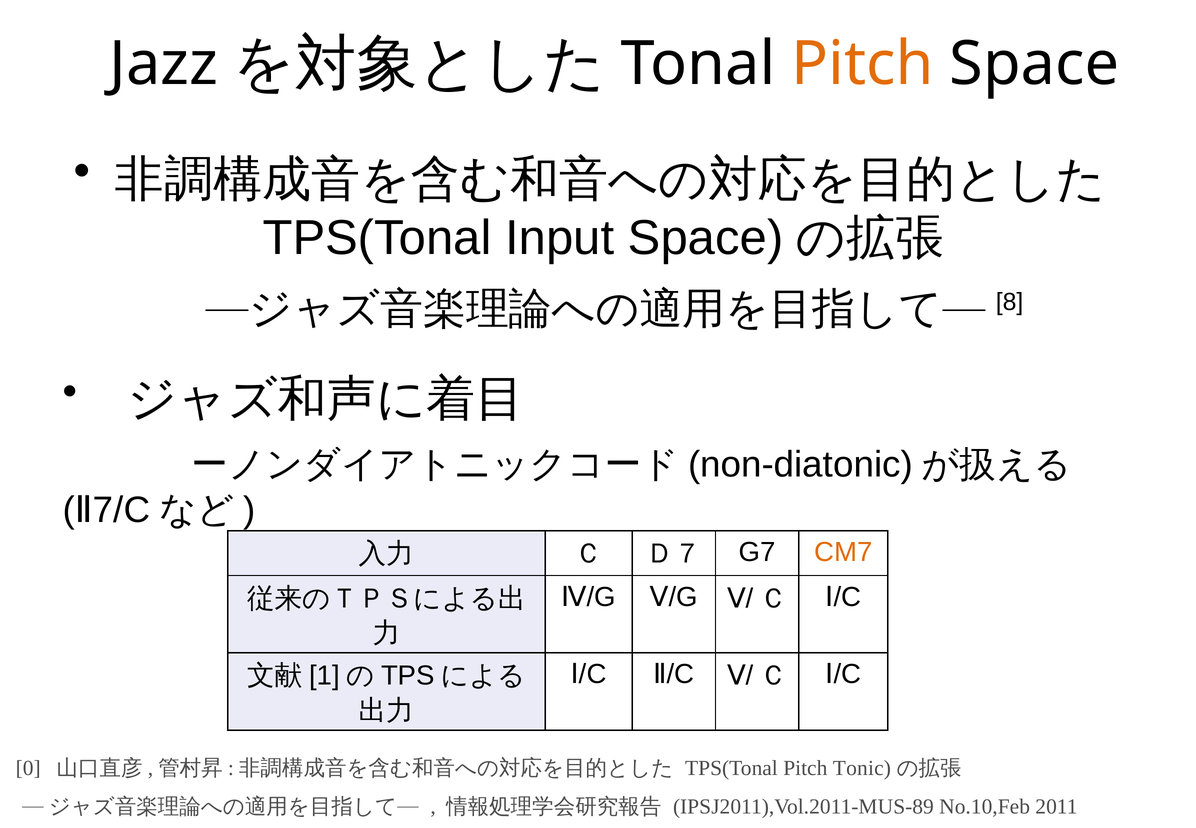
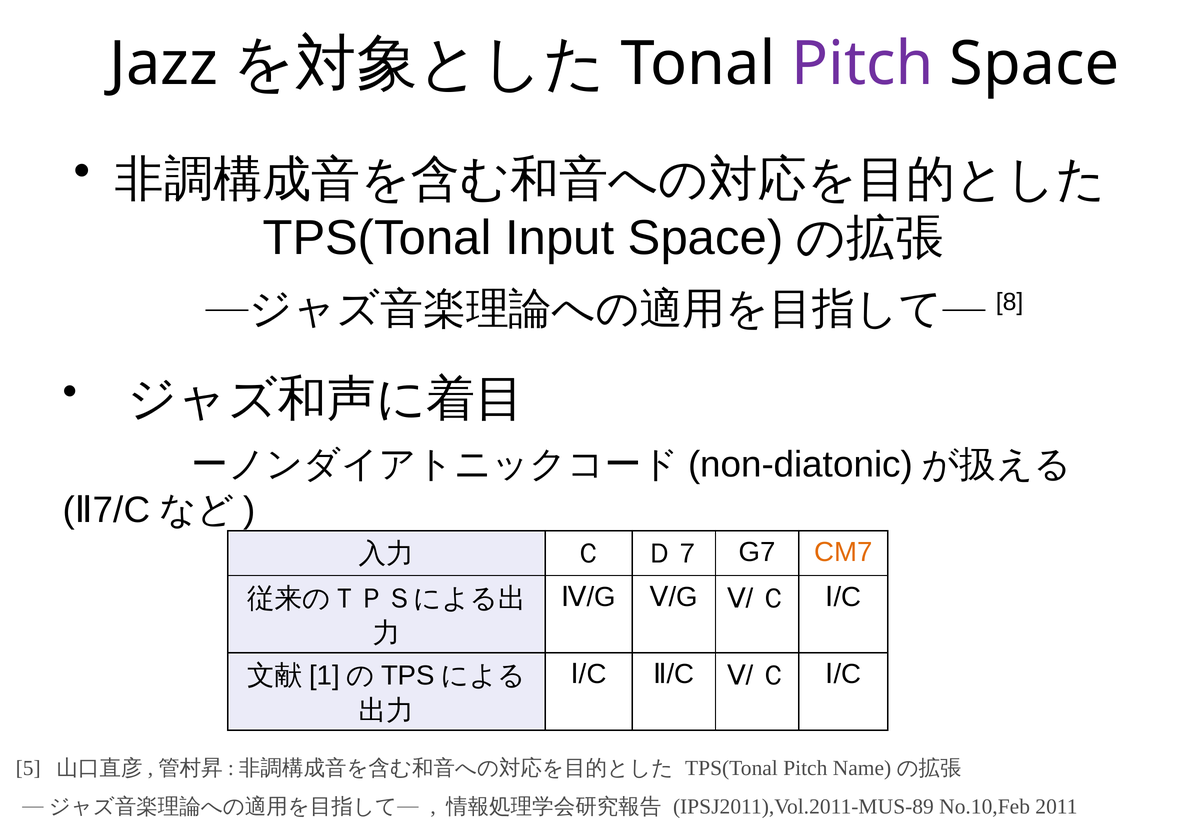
Pitch at (862, 64) colour: orange -> purple
0: 0 -> 5
Tonic: Tonic -> Name
